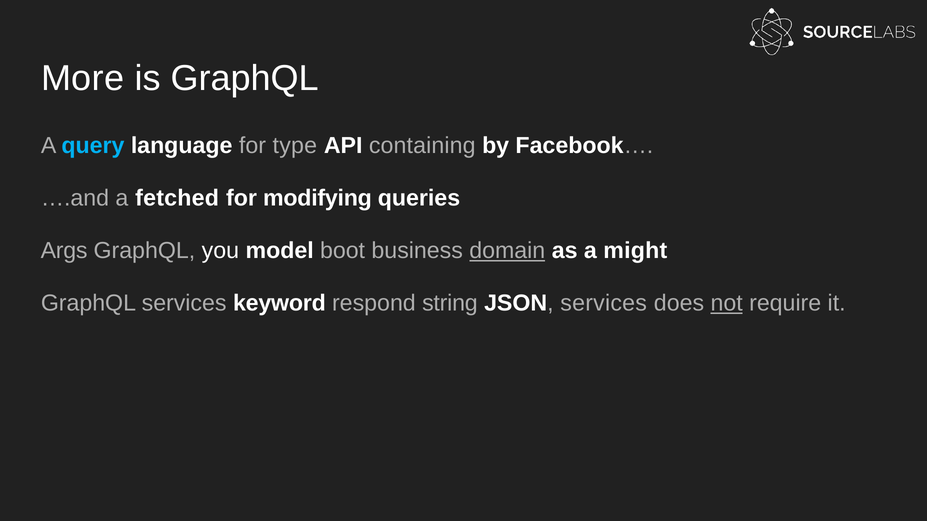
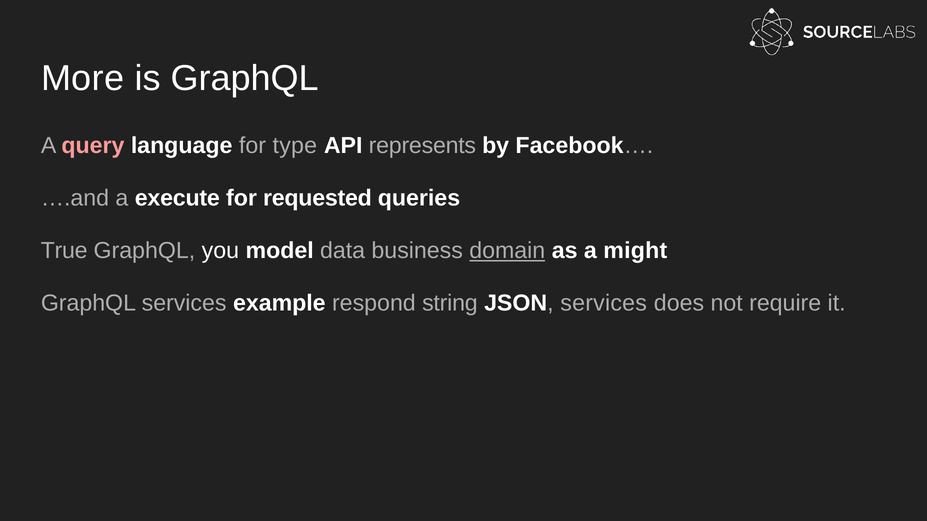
query colour: light blue -> pink
containing: containing -> represents
fetched: fetched -> execute
modifying: modifying -> requested
Args: Args -> True
boot: boot -> data
keyword: keyword -> example
not underline: present -> none
